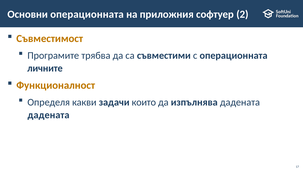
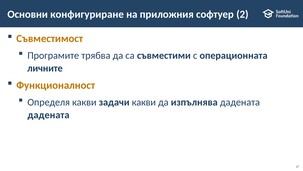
Основни операционната: операционната -> конфигуриране
задачи които: които -> какви
